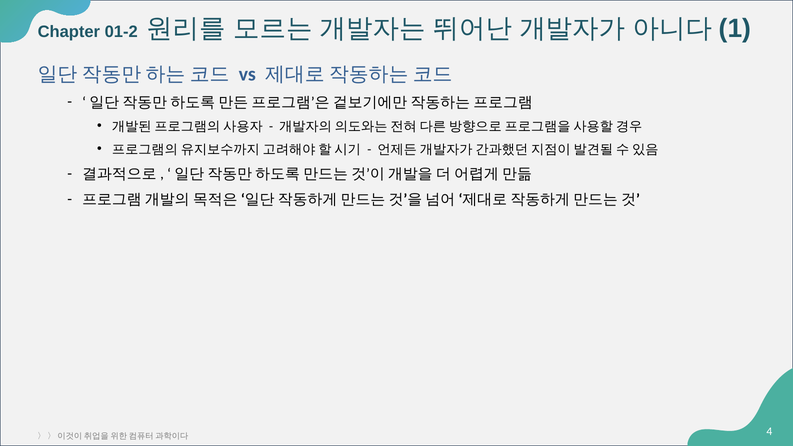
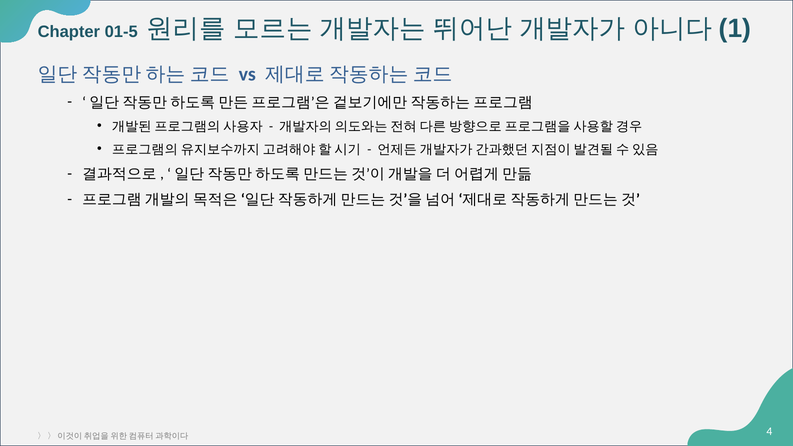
01-2: 01-2 -> 01-5
